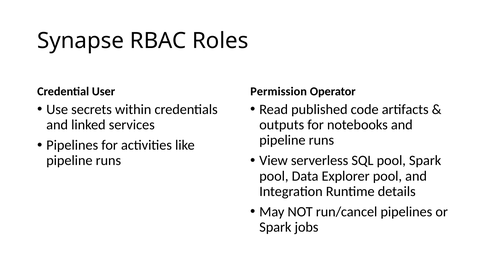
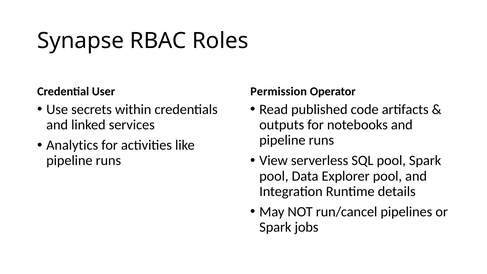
Pipelines at (72, 145): Pipelines -> Analytics
